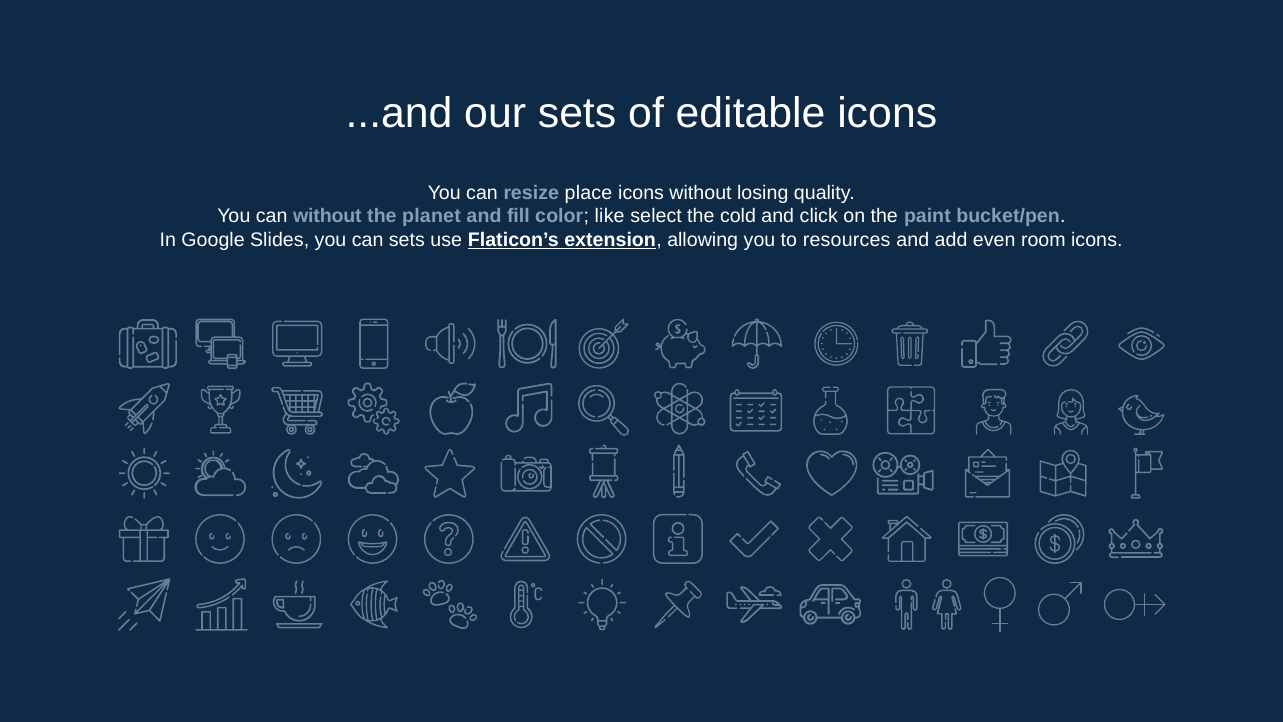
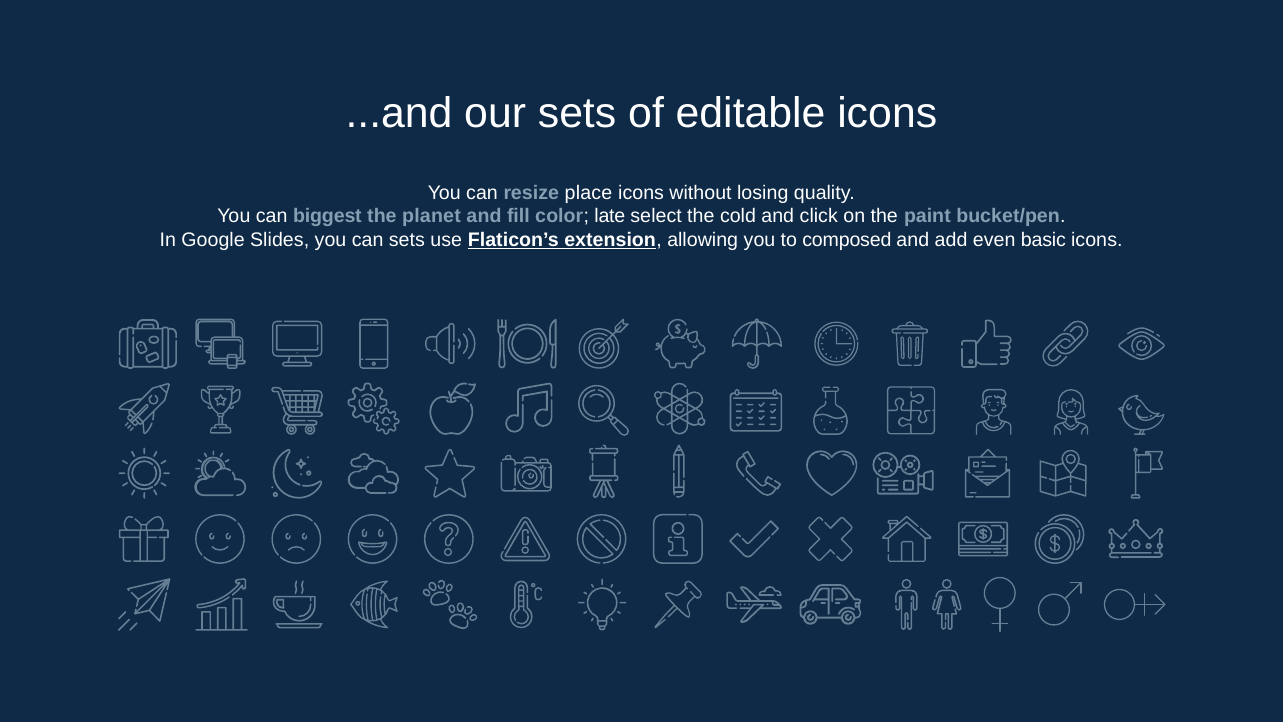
can without: without -> biggest
like: like -> late
resources: resources -> composed
room: room -> basic
